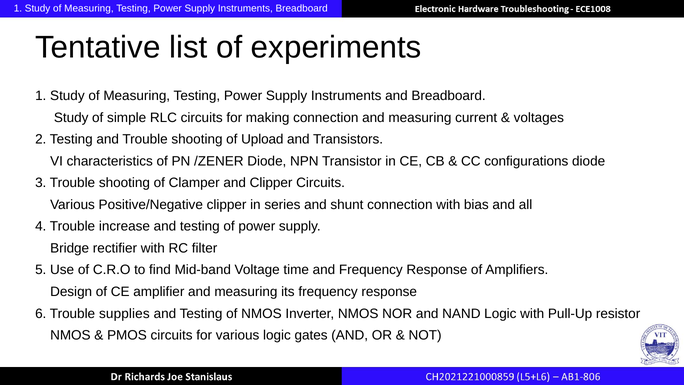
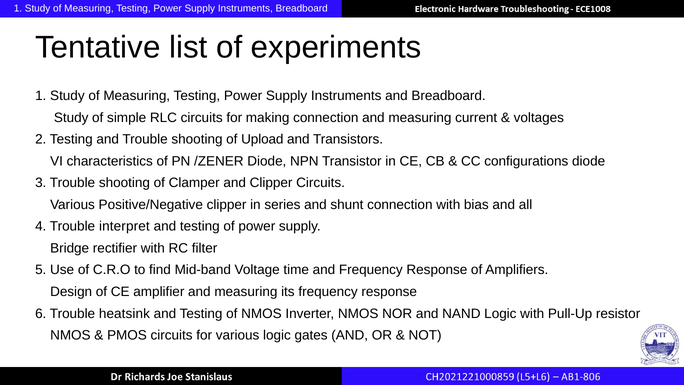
increase: increase -> interpret
supplies: supplies -> heatsink
